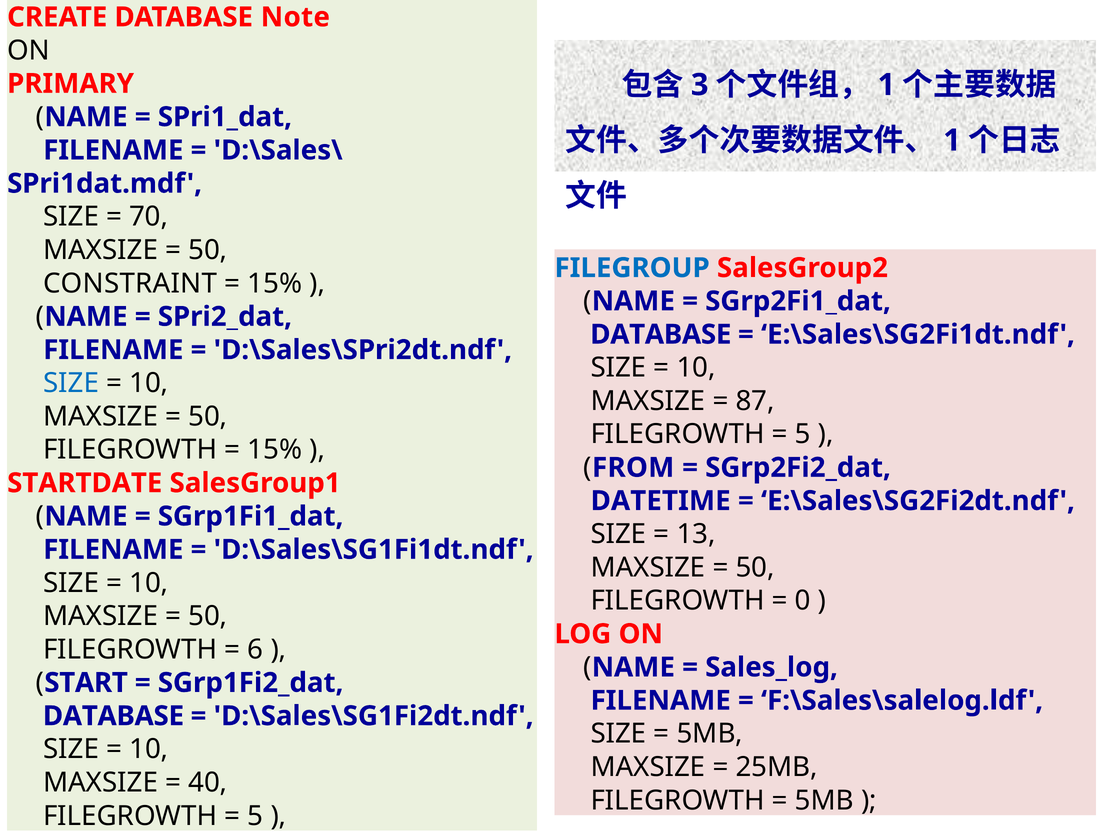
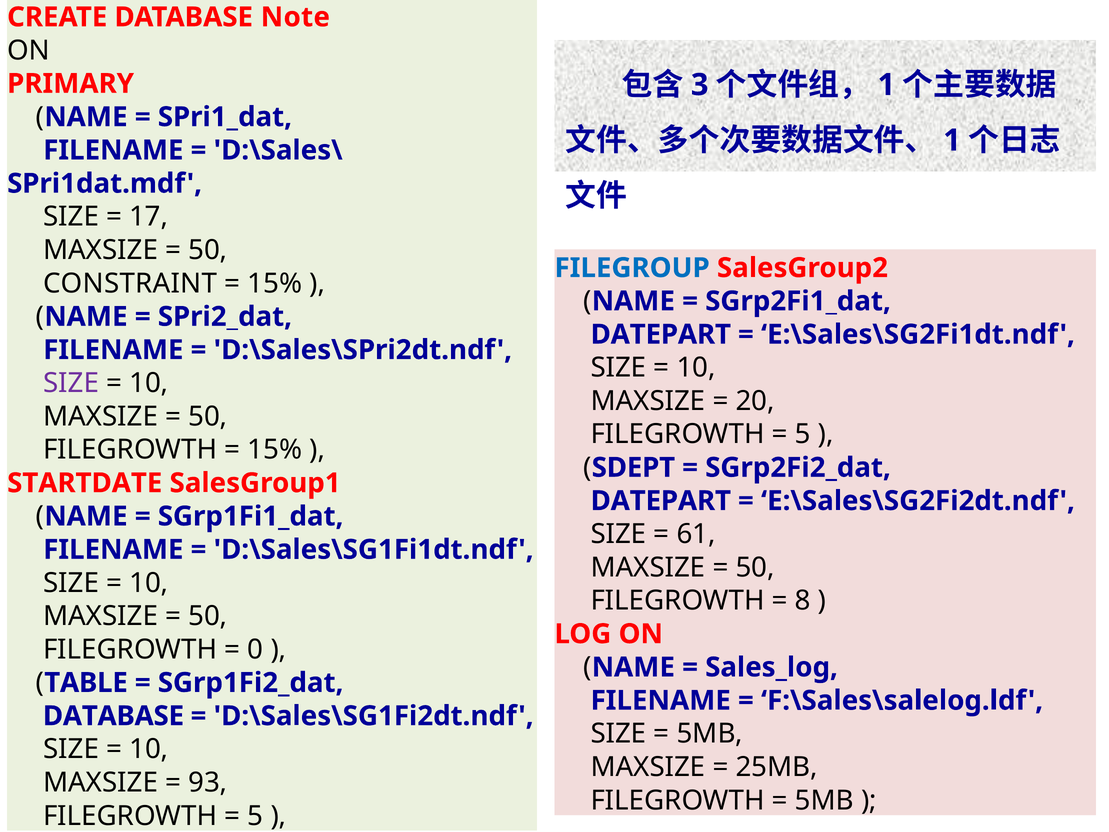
70: 70 -> 17
DATABASE at (661, 334): DATABASE -> DATEPART
SIZE at (71, 383) colour: blue -> purple
87: 87 -> 20
FROM: FROM -> SDEPT
DATETIME at (661, 501): DATETIME -> DATEPART
13: 13 -> 61
0: 0 -> 8
6: 6 -> 0
START: START -> TABLE
40: 40 -> 93
